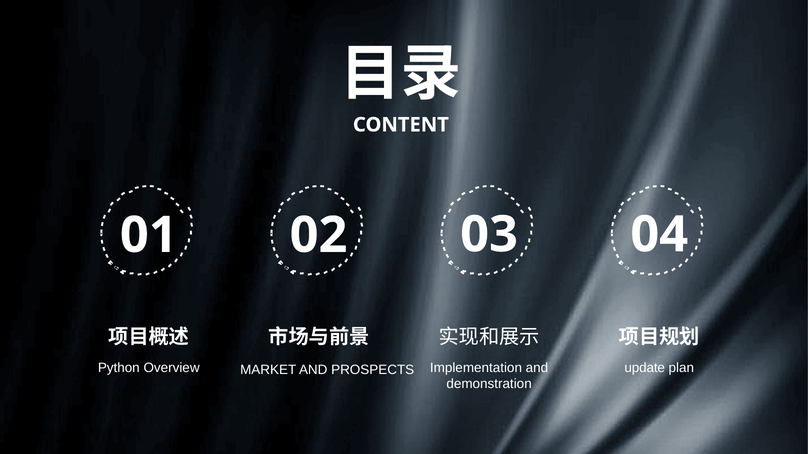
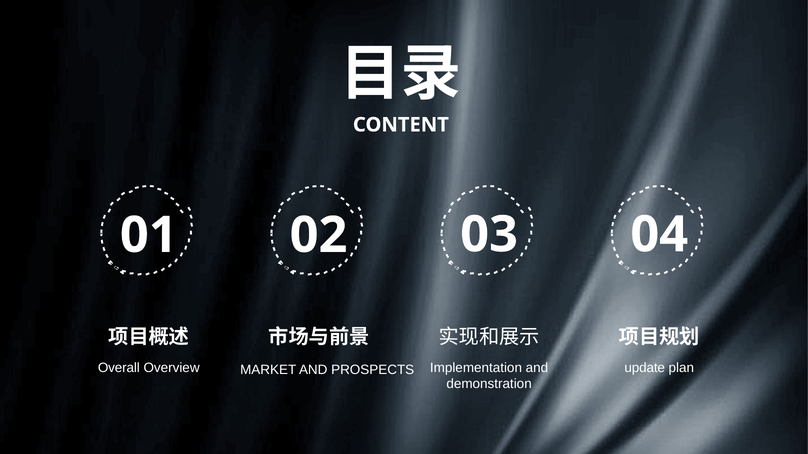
Python: Python -> Overall
